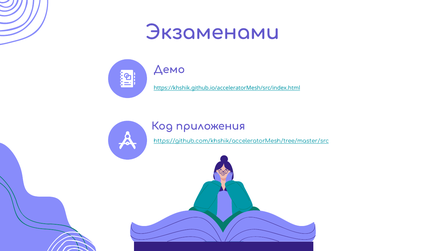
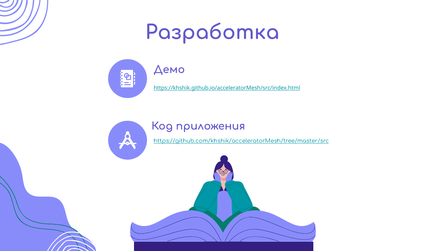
Экзаменами: Экзаменами -> Разработка
